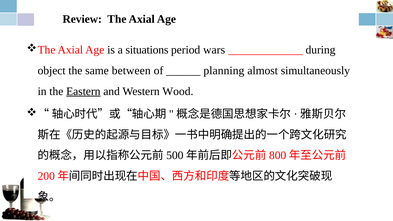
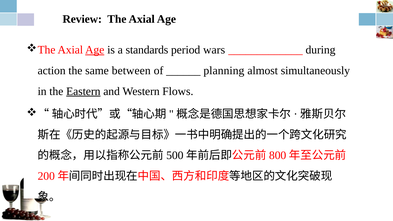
Age at (95, 50) underline: none -> present
situations: situations -> standards
object: object -> action
Wood: Wood -> Flows
